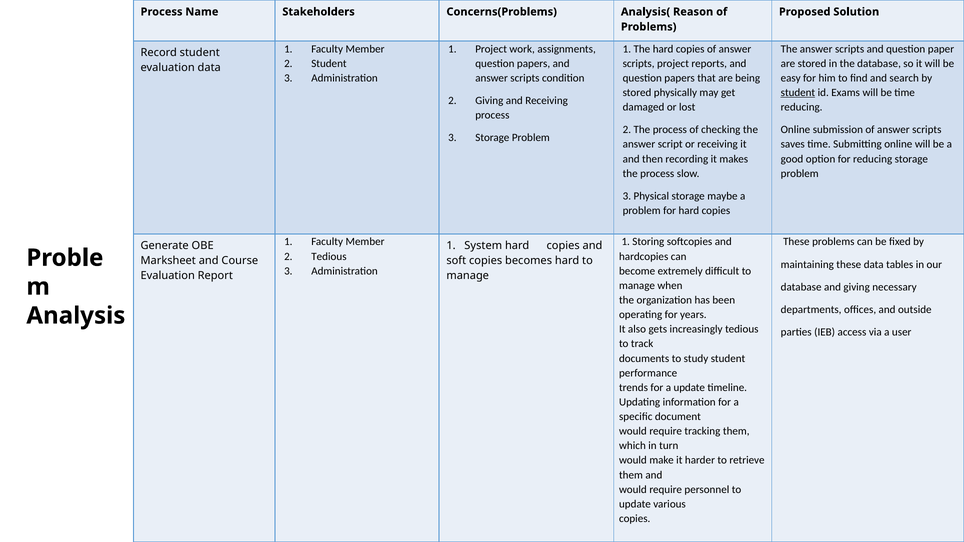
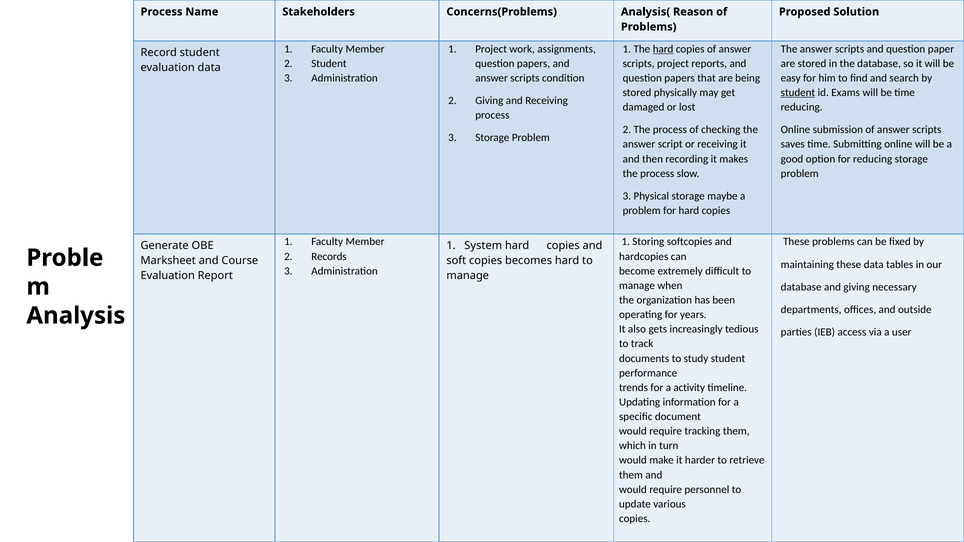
hard at (663, 49) underline: none -> present
2 Tedious: Tedious -> Records
a update: update -> activity
